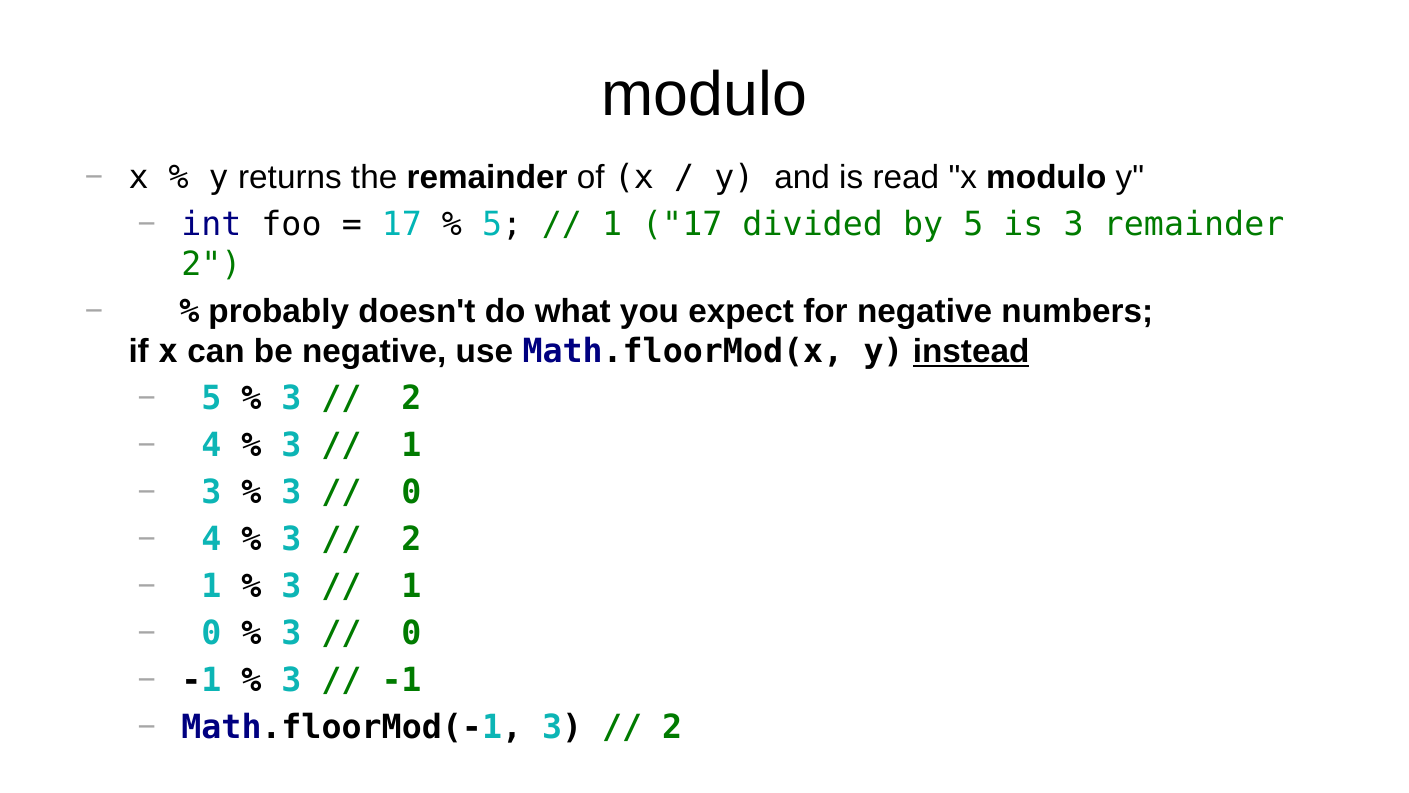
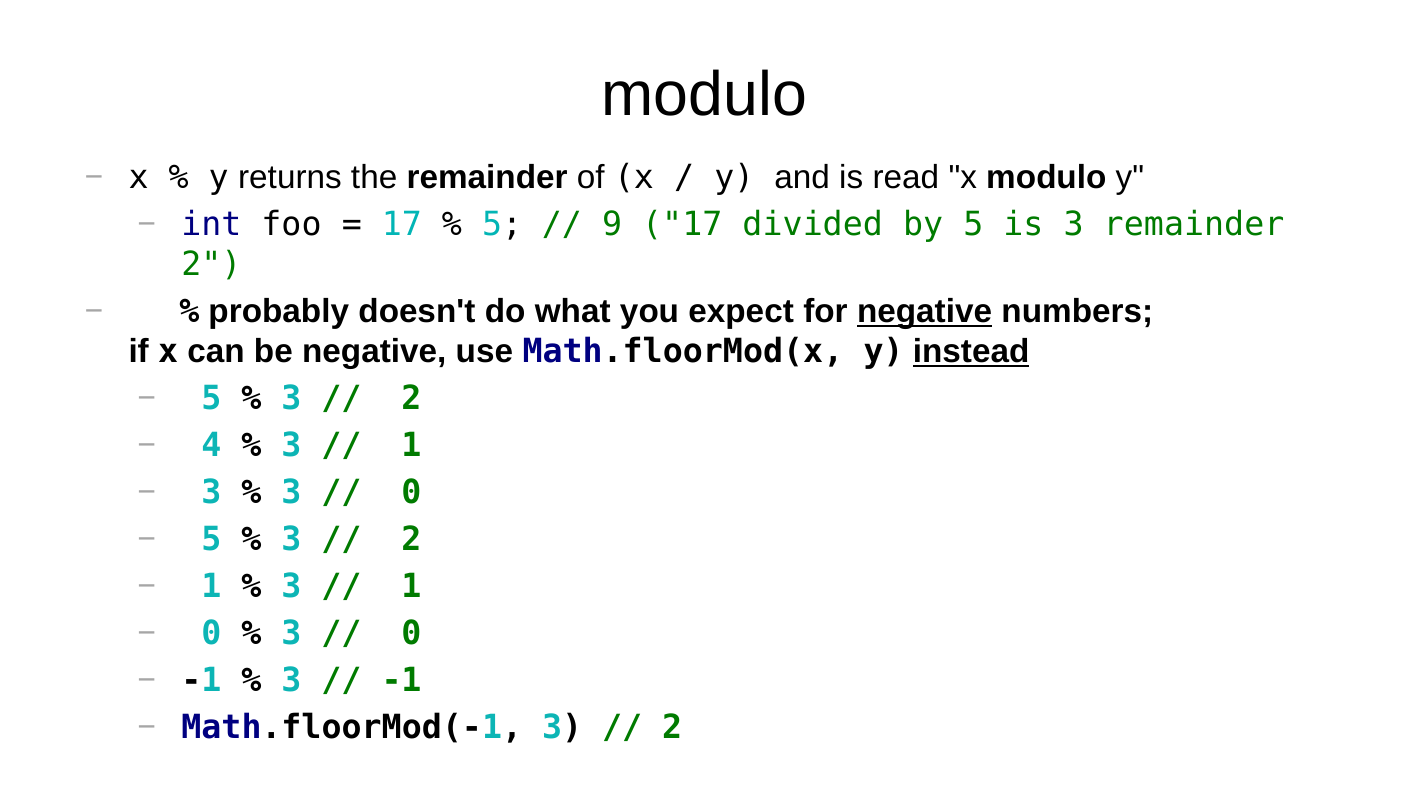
1 at (612, 225): 1 -> 9
negative at (925, 312) underline: none -> present
4 at (211, 540): 4 -> 5
